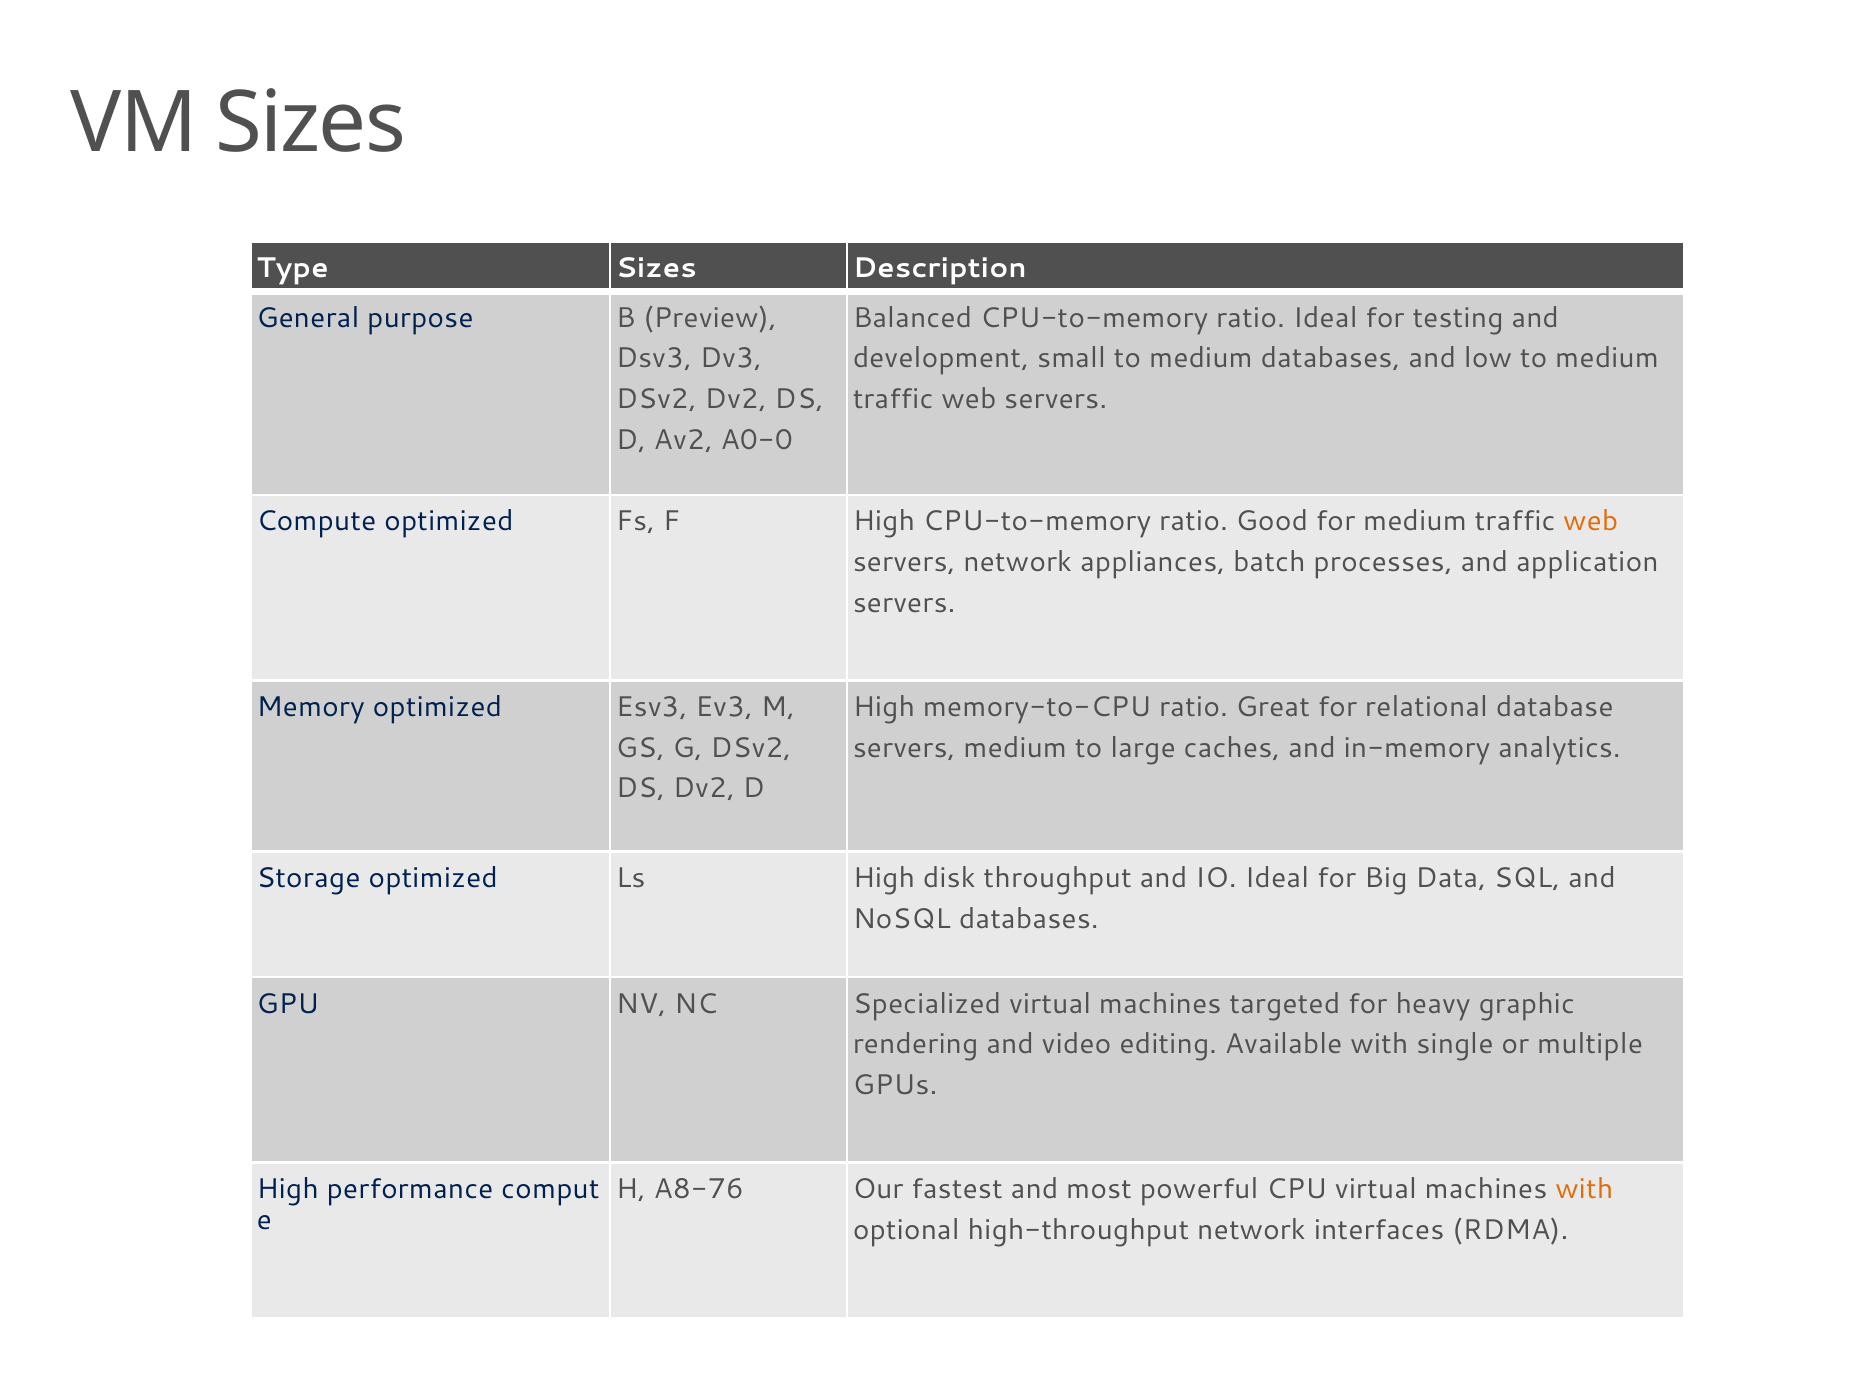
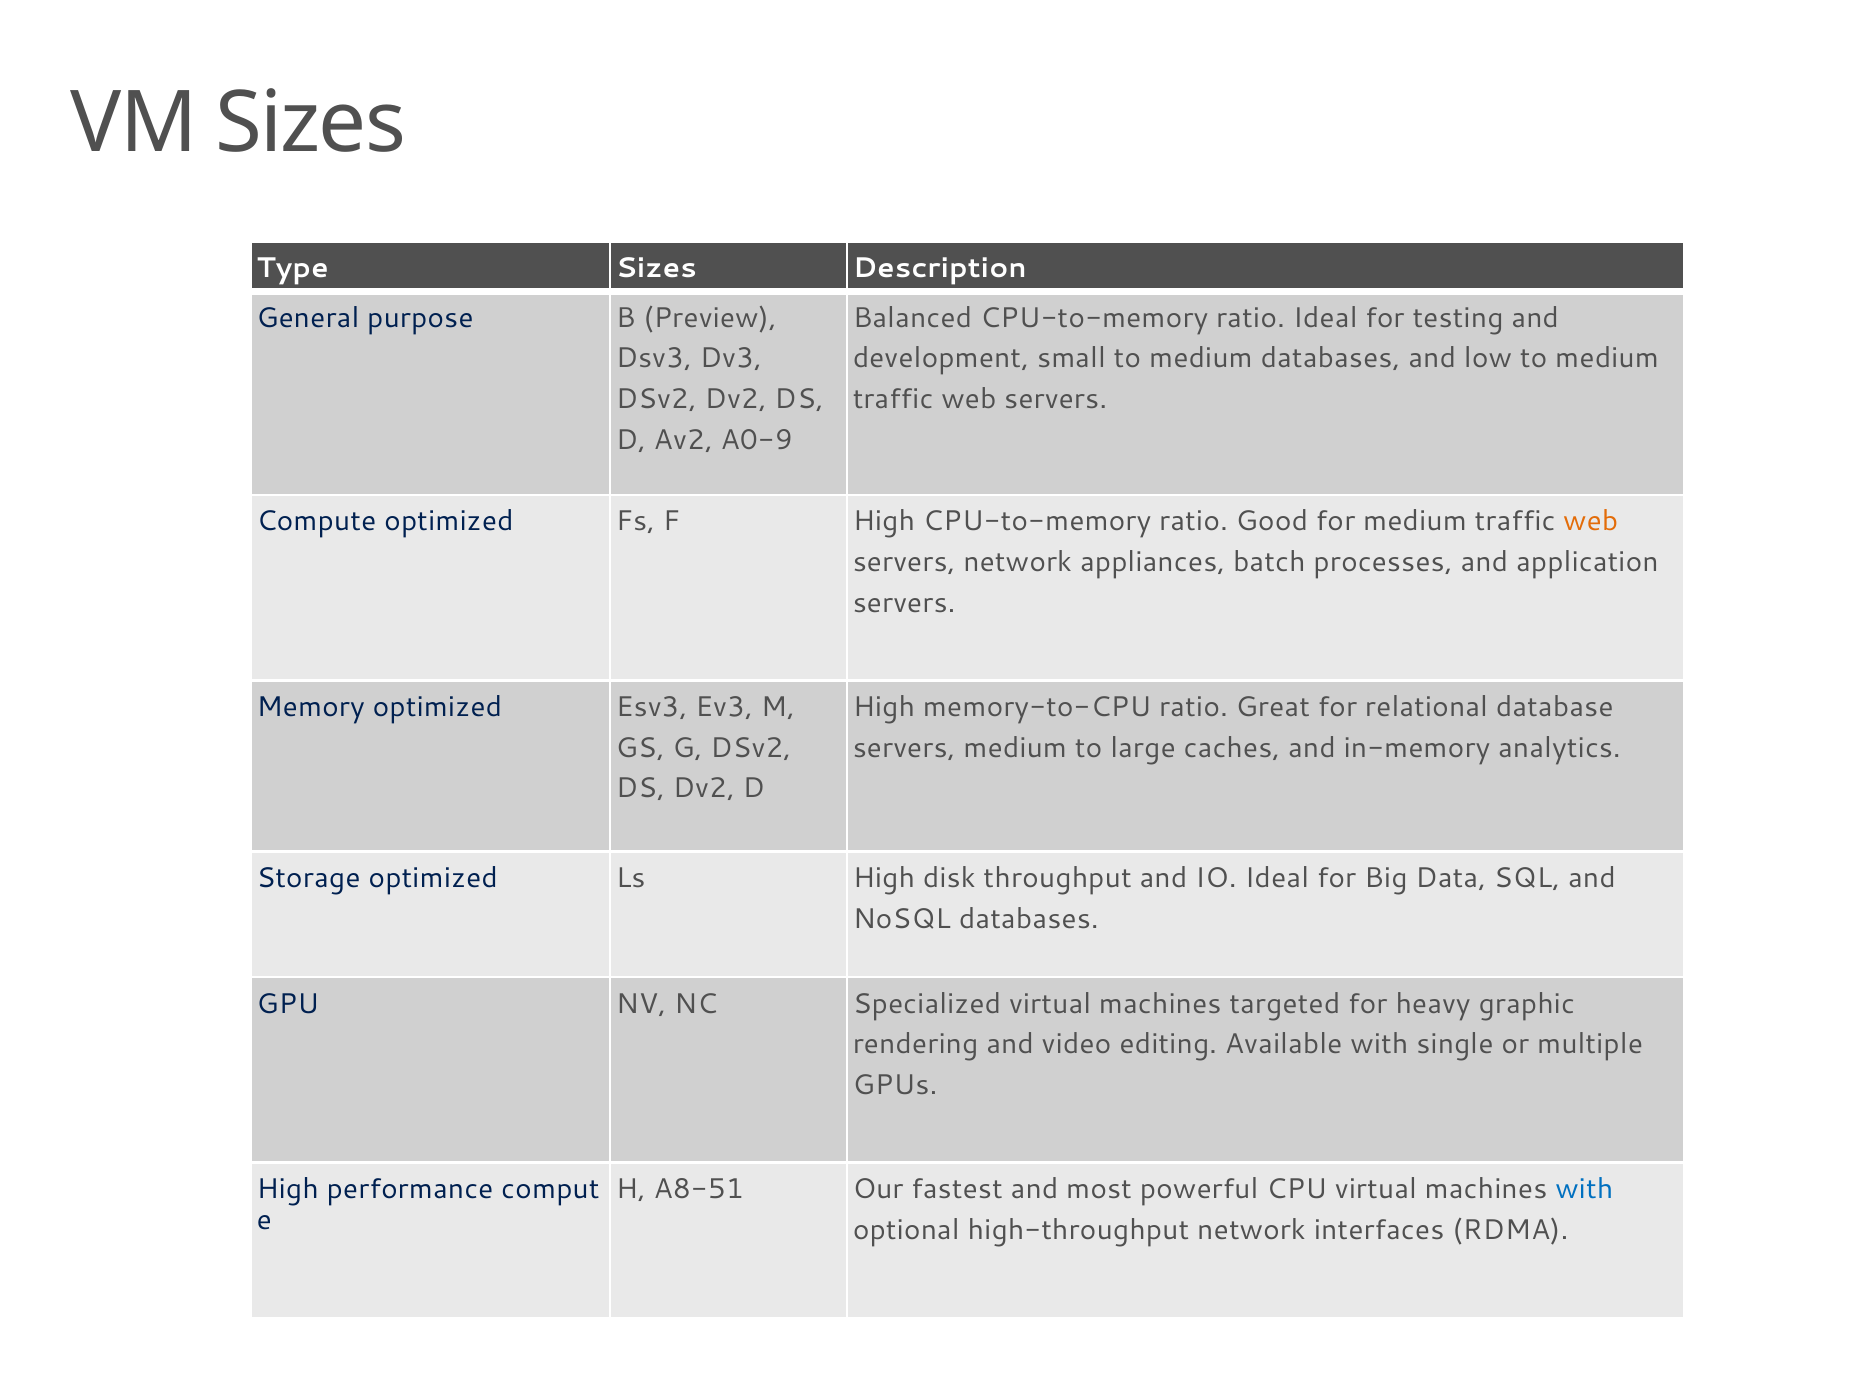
A0-0: A0-0 -> A0-9
A8-76: A8-76 -> A8-51
with at (1584, 1189) colour: orange -> blue
